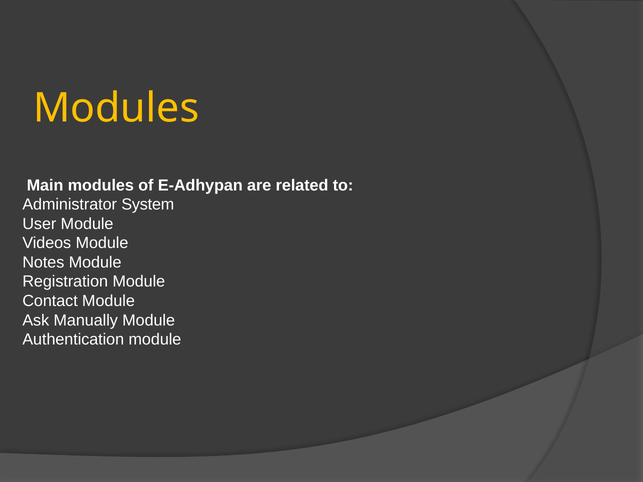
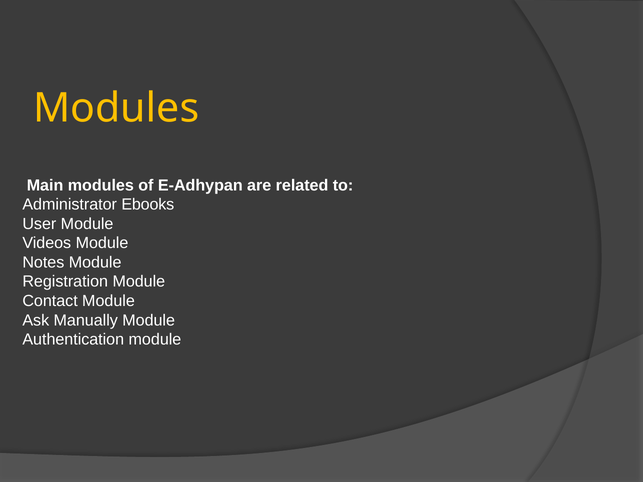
System: System -> Ebooks
